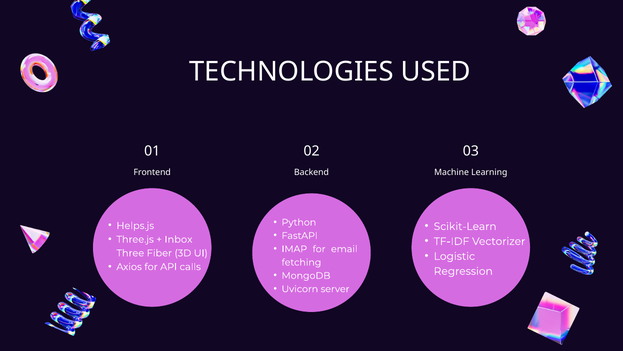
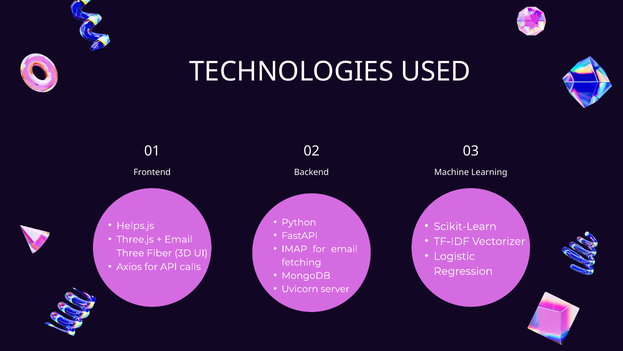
Inbox at (178, 239): Inbox -> Email
